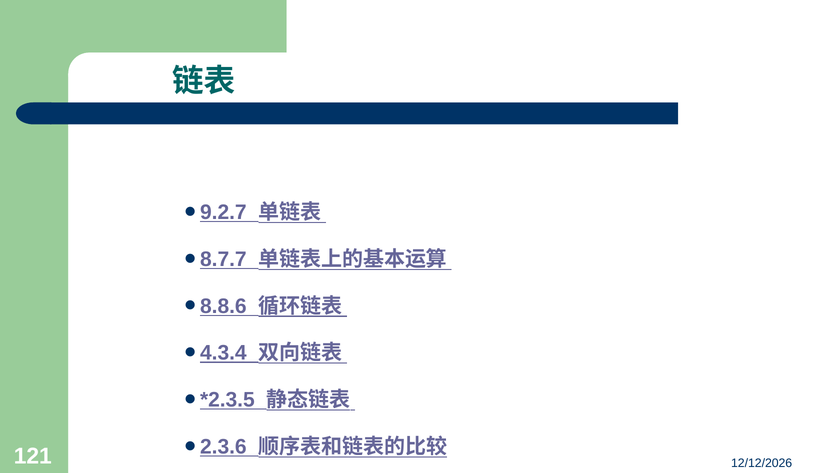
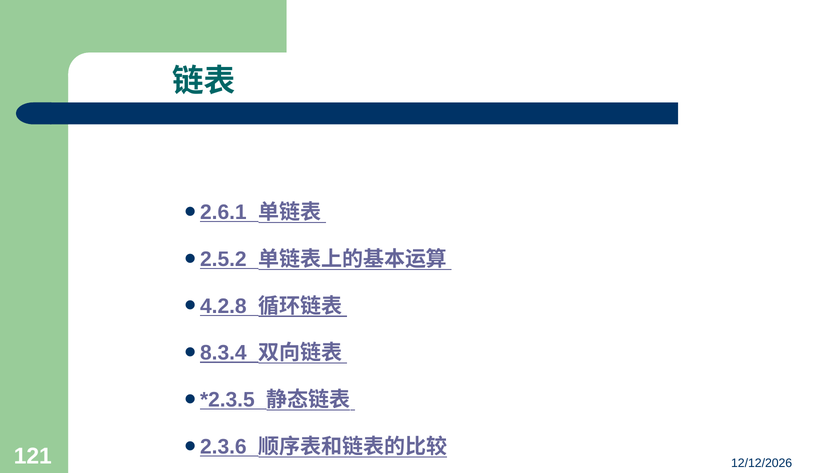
9.2.7: 9.2.7 -> 2.6.1
8.7.7: 8.7.7 -> 2.5.2
8.8.6: 8.8.6 -> 4.2.8
4.3.4: 4.3.4 -> 8.3.4
